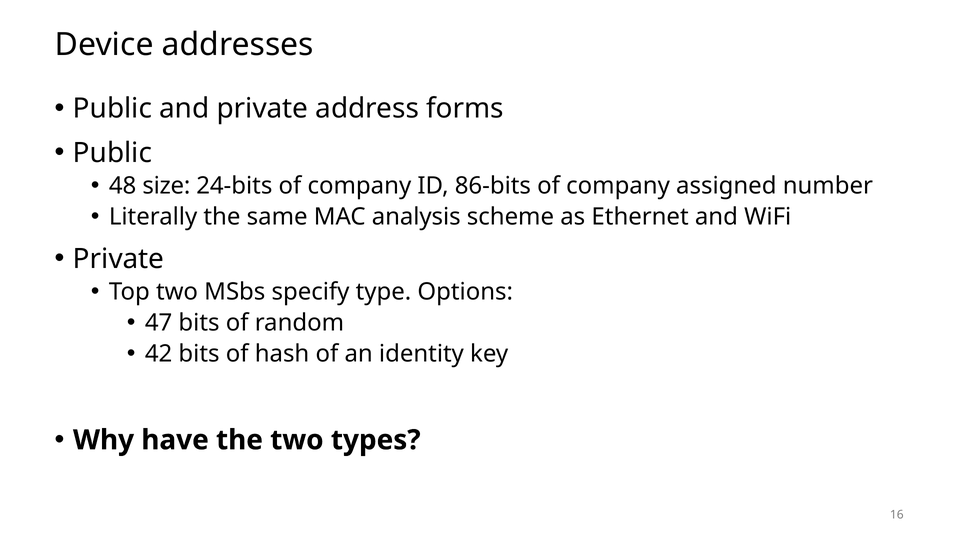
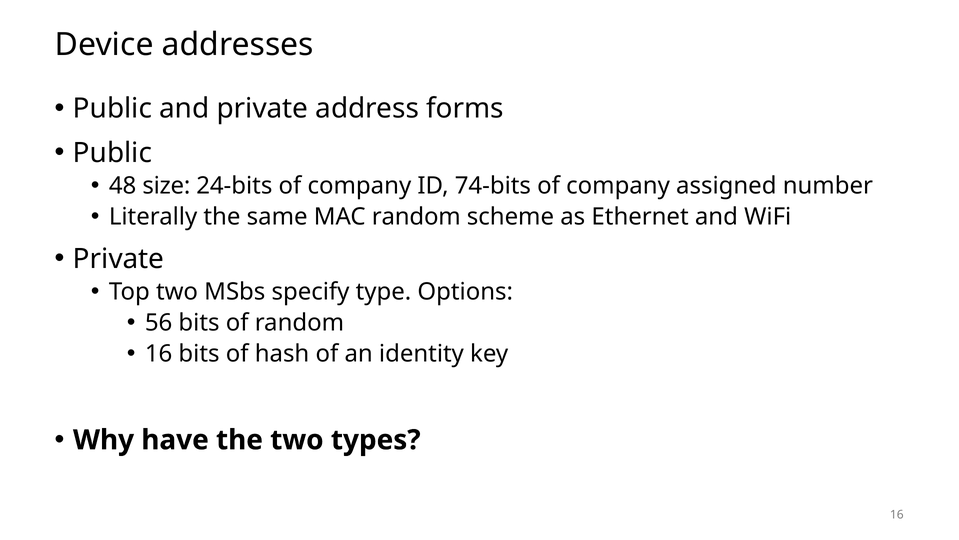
86-bits: 86-bits -> 74-bits
MAC analysis: analysis -> random
47: 47 -> 56
42 at (159, 353): 42 -> 16
